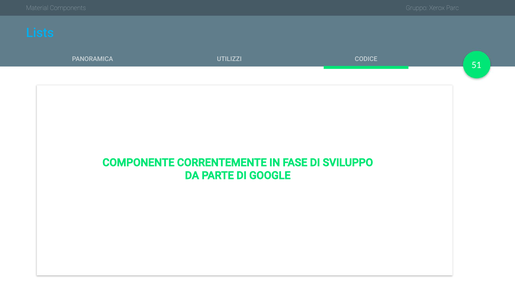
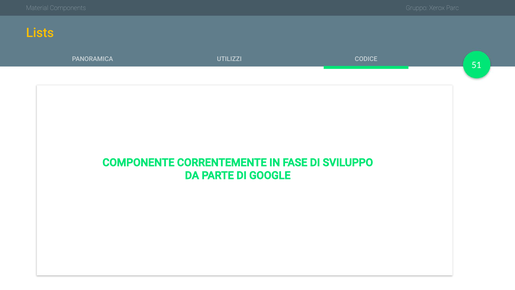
Lists colour: light blue -> yellow
